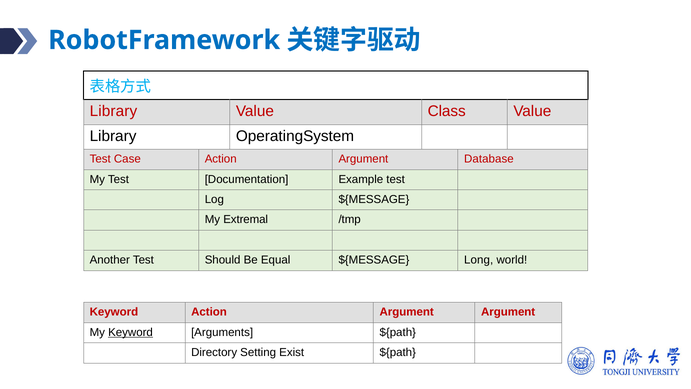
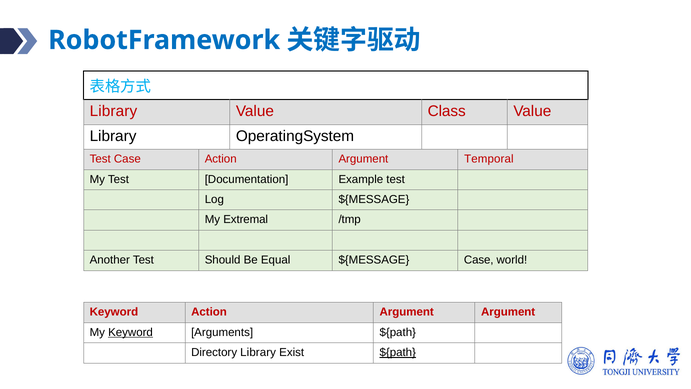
Database: Database -> Temporal
${MESSAGE Long: Long -> Case
Directory Setting: Setting -> Library
${path at (398, 352) underline: none -> present
